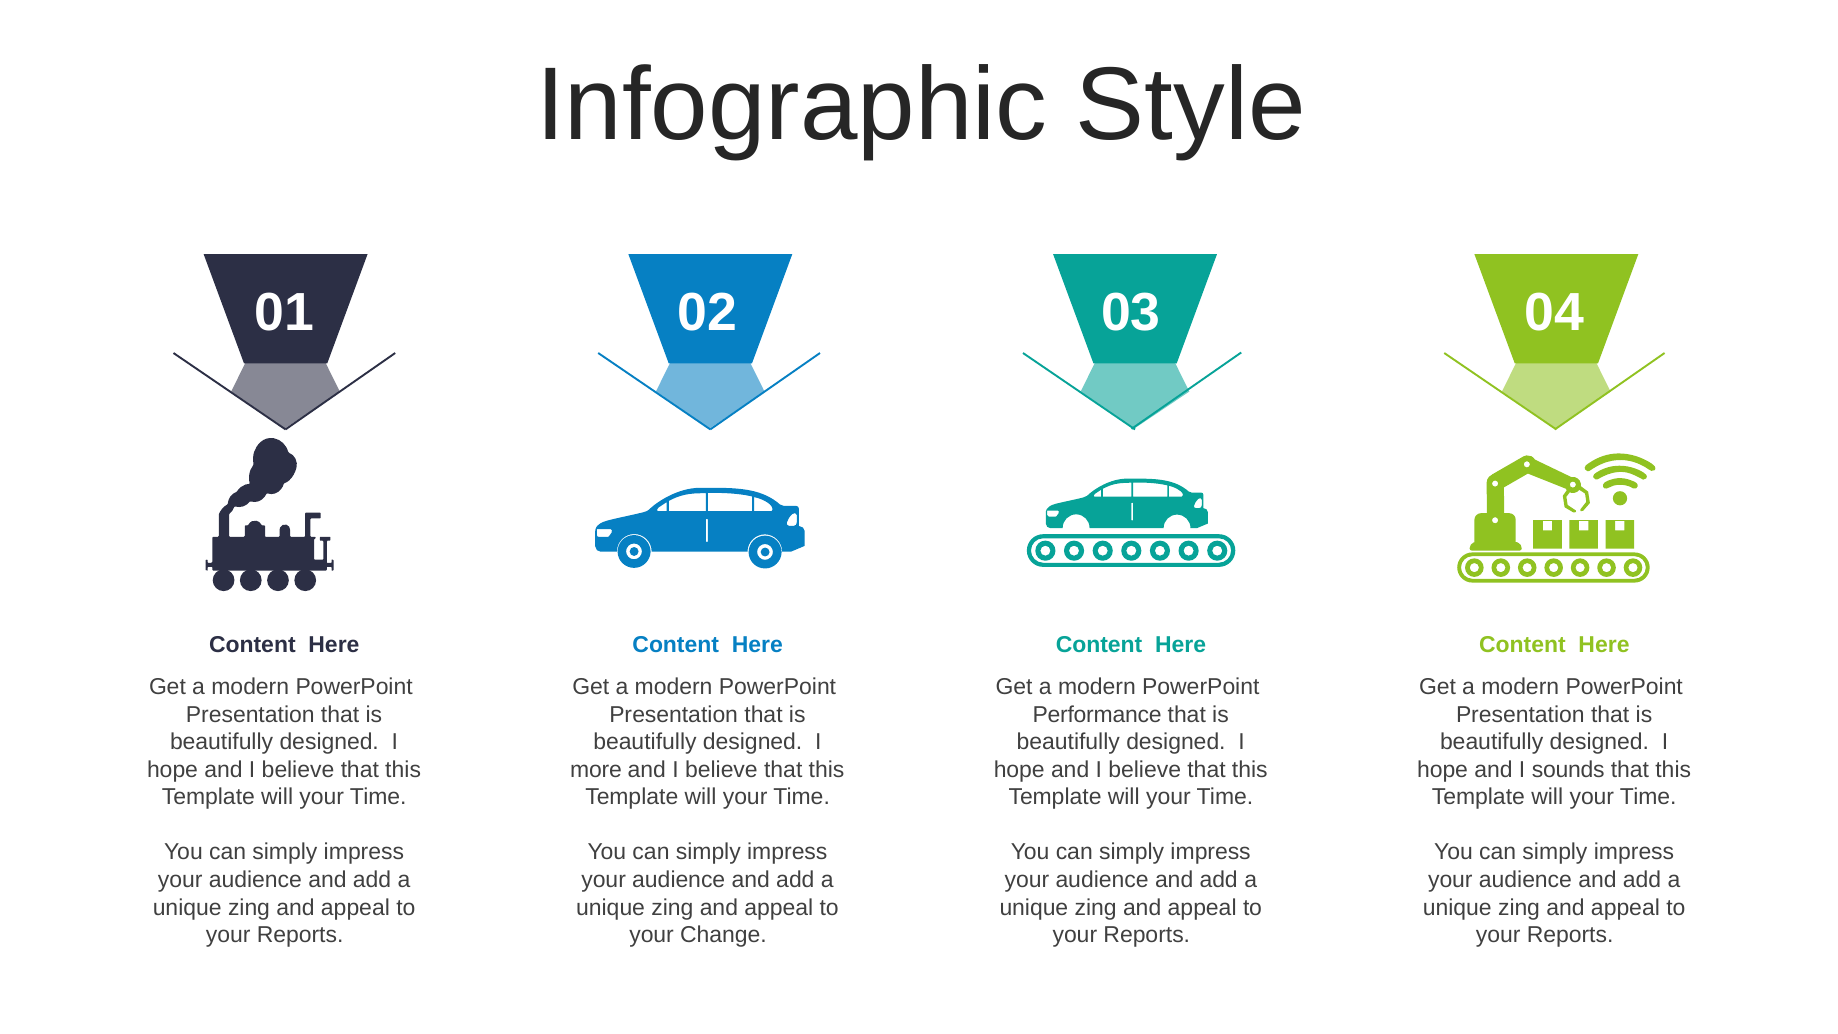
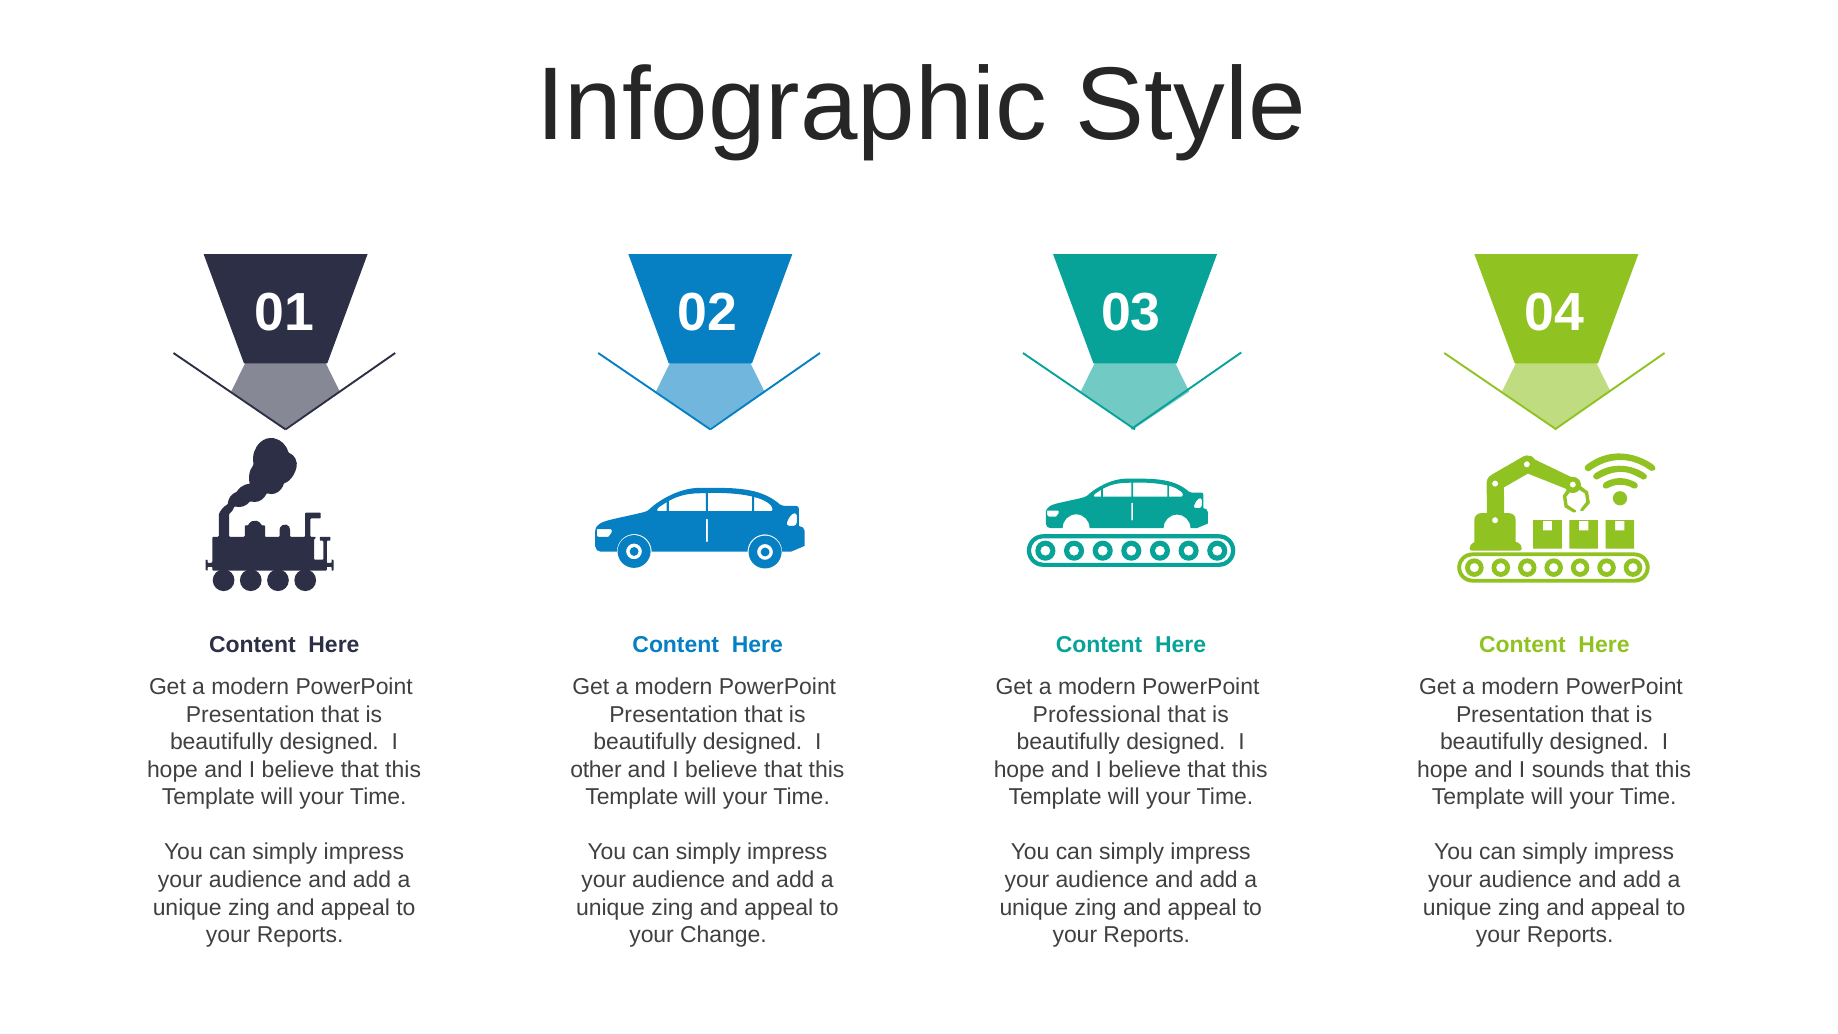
Performance: Performance -> Professional
more: more -> other
